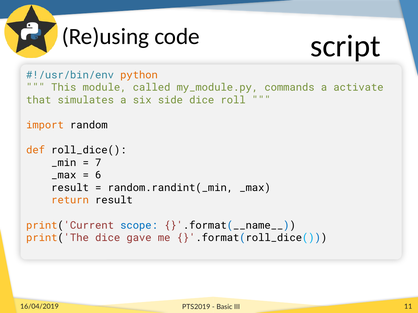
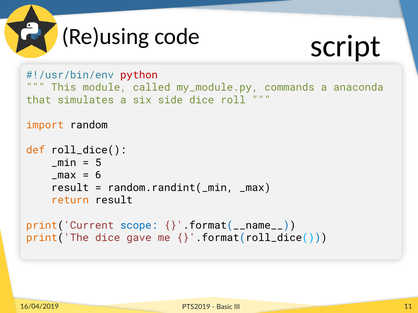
python colour: orange -> red
activate: activate -> anaconda
7: 7 -> 5
